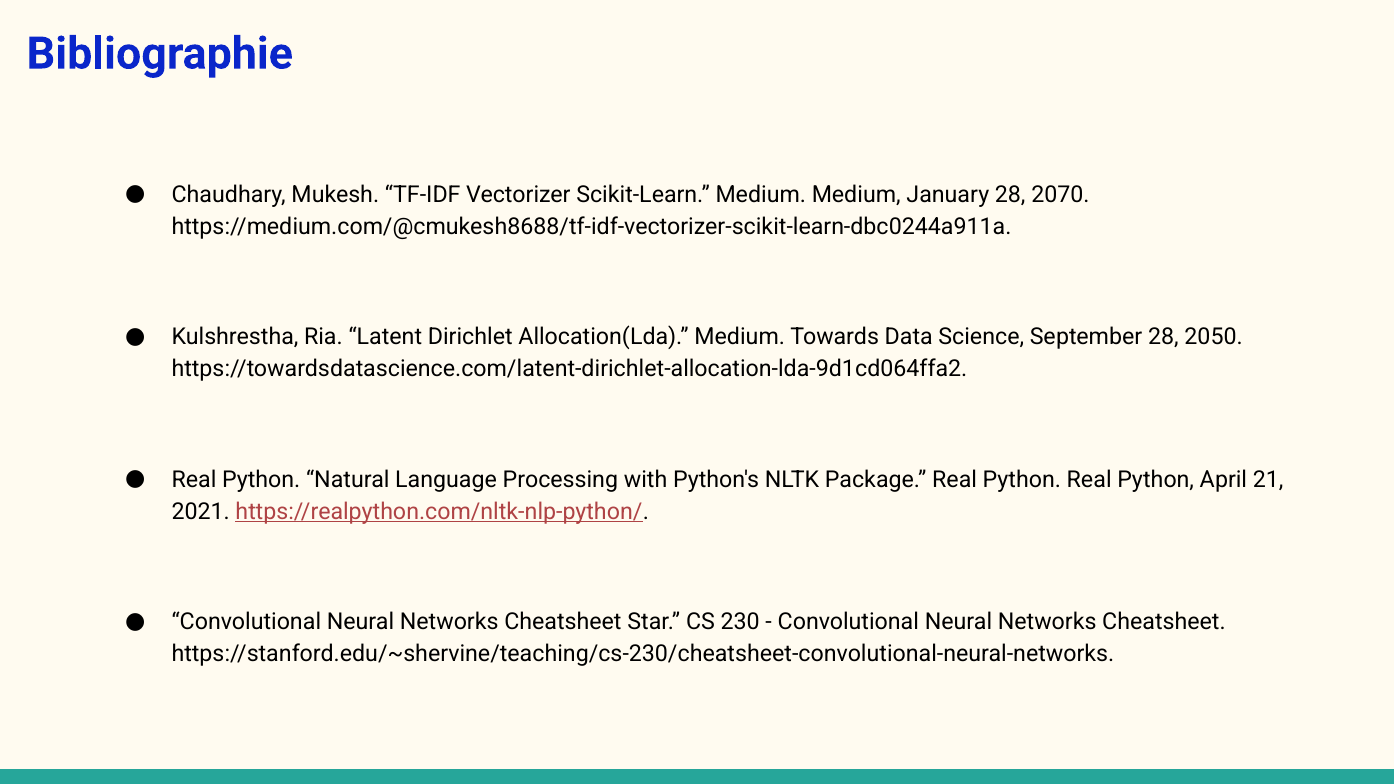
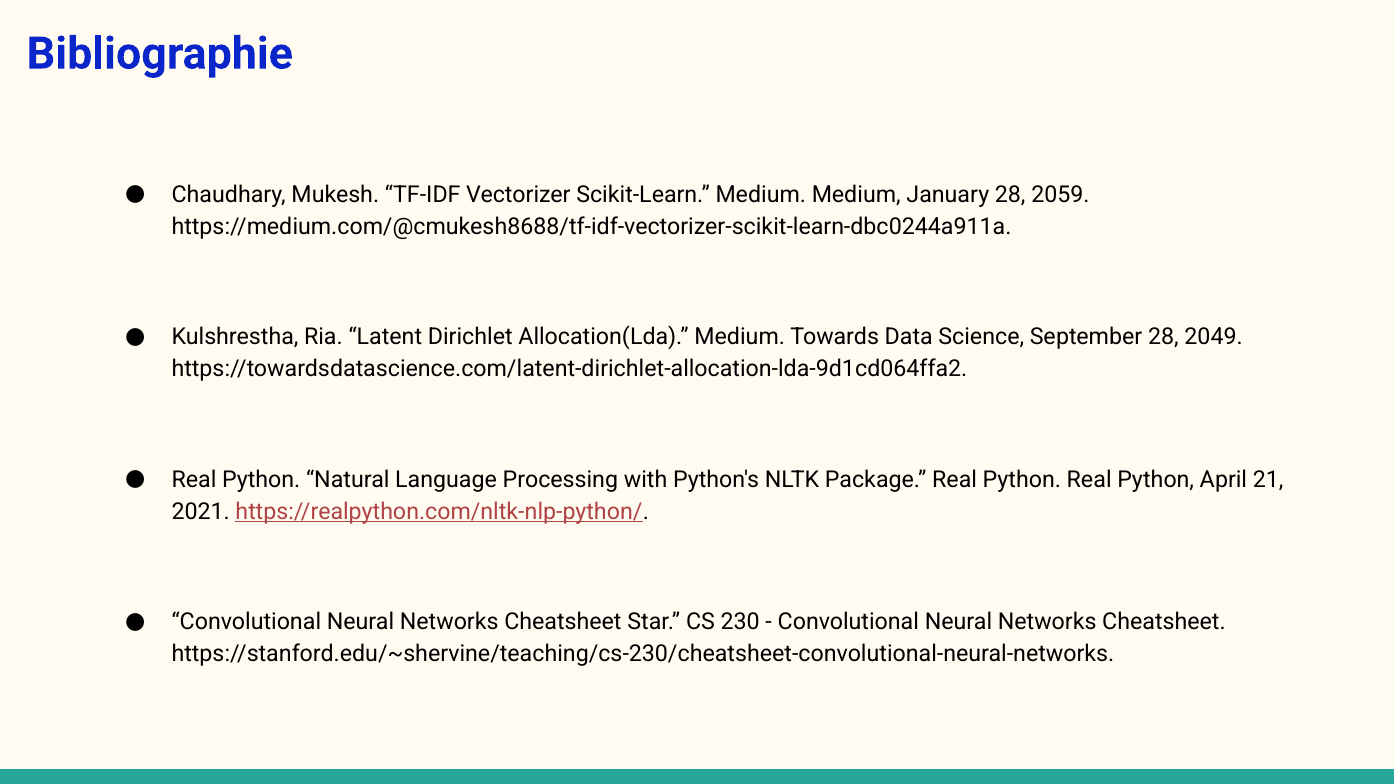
2070: 2070 -> 2059
2050: 2050 -> 2049
